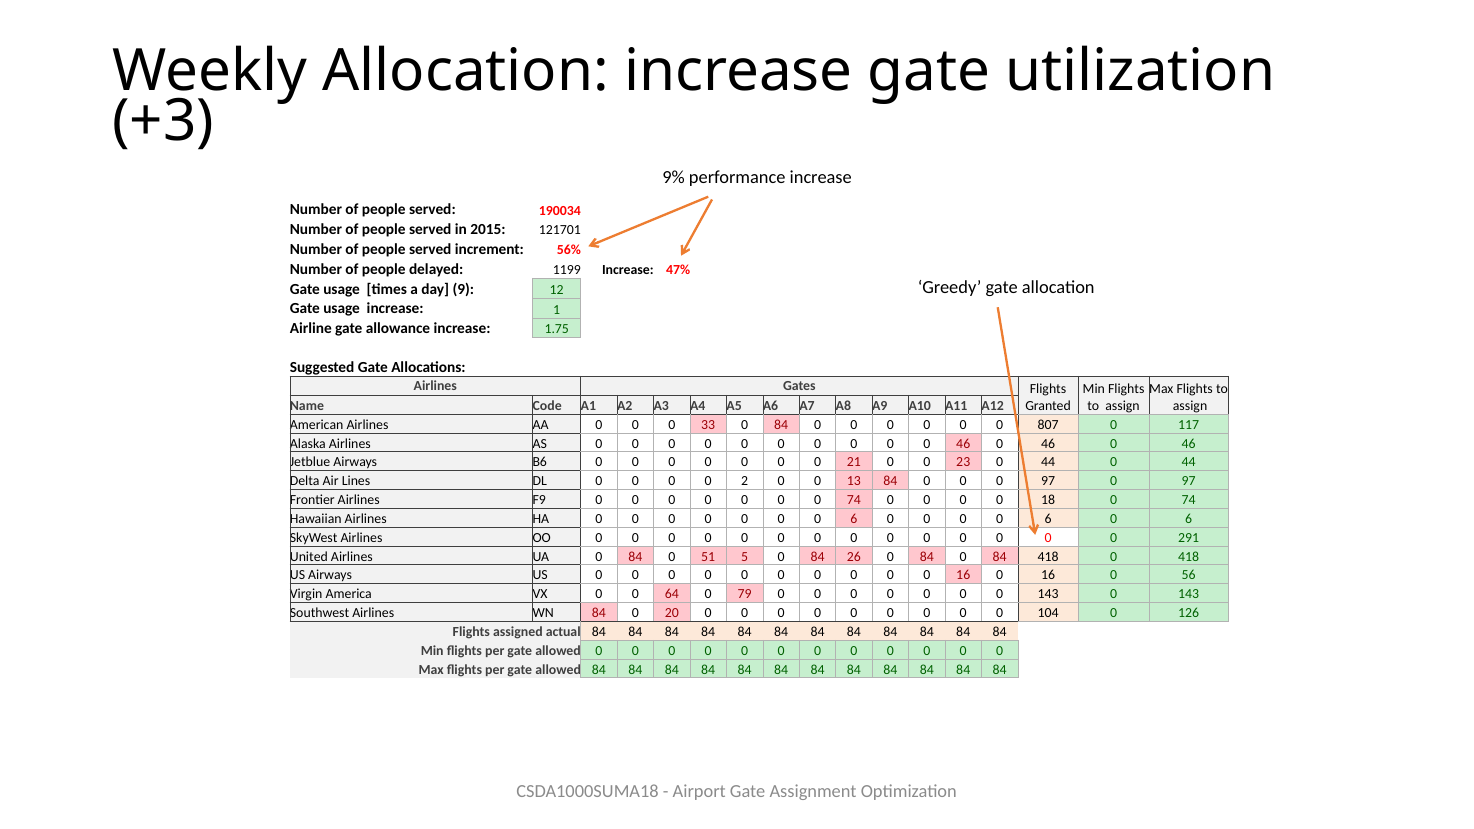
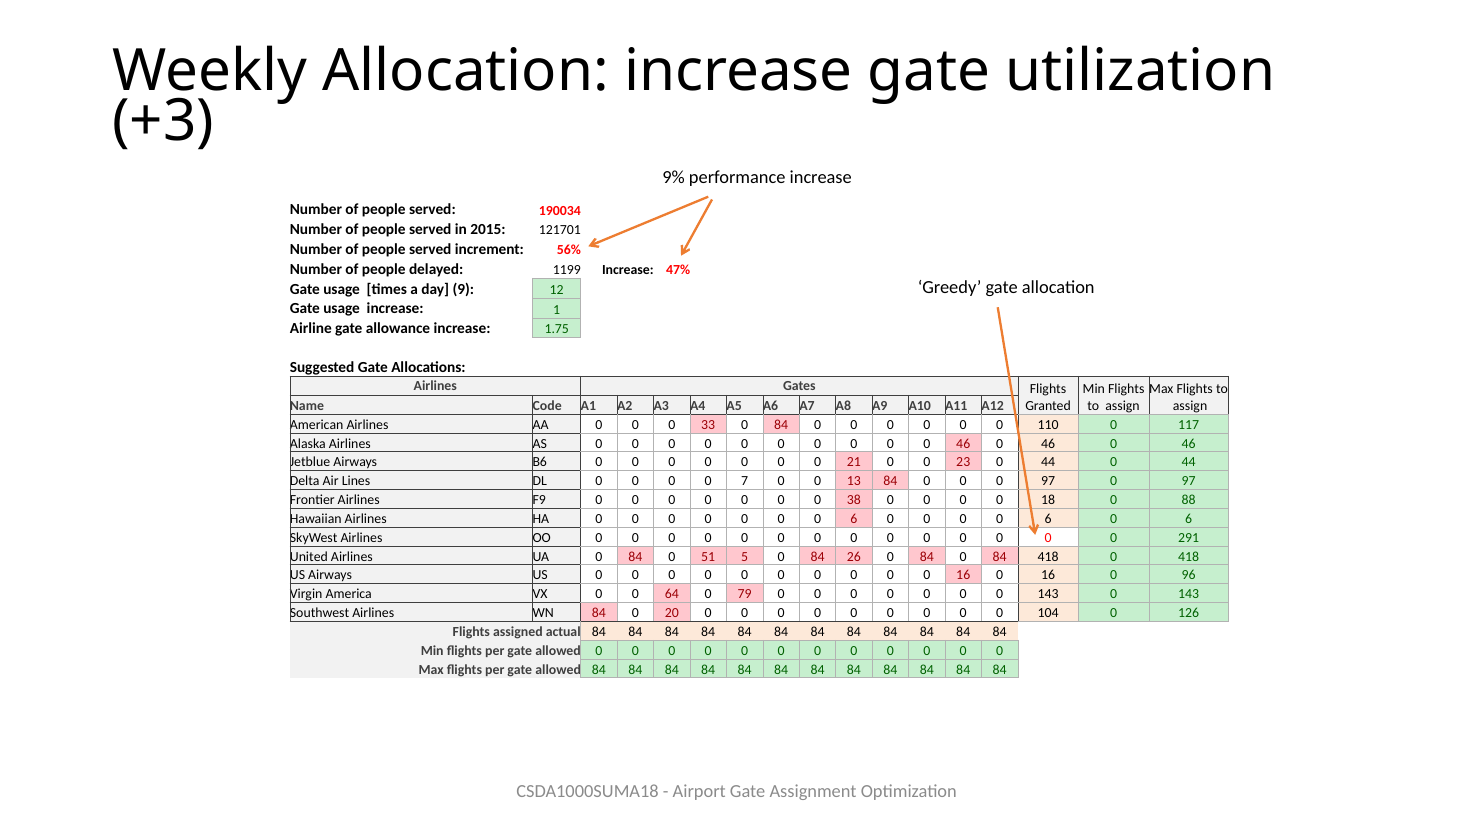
807: 807 -> 110
2: 2 -> 7
0 0 74: 74 -> 38
18 0 74: 74 -> 88
56: 56 -> 96
